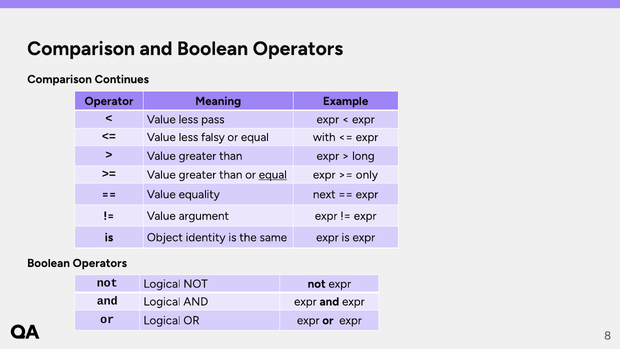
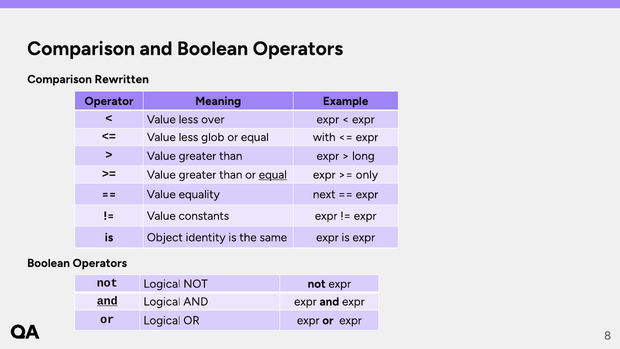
Continues: Continues -> Rewritten
pass: pass -> over
falsy: falsy -> glob
argument: argument -> constants
and at (107, 300) underline: none -> present
